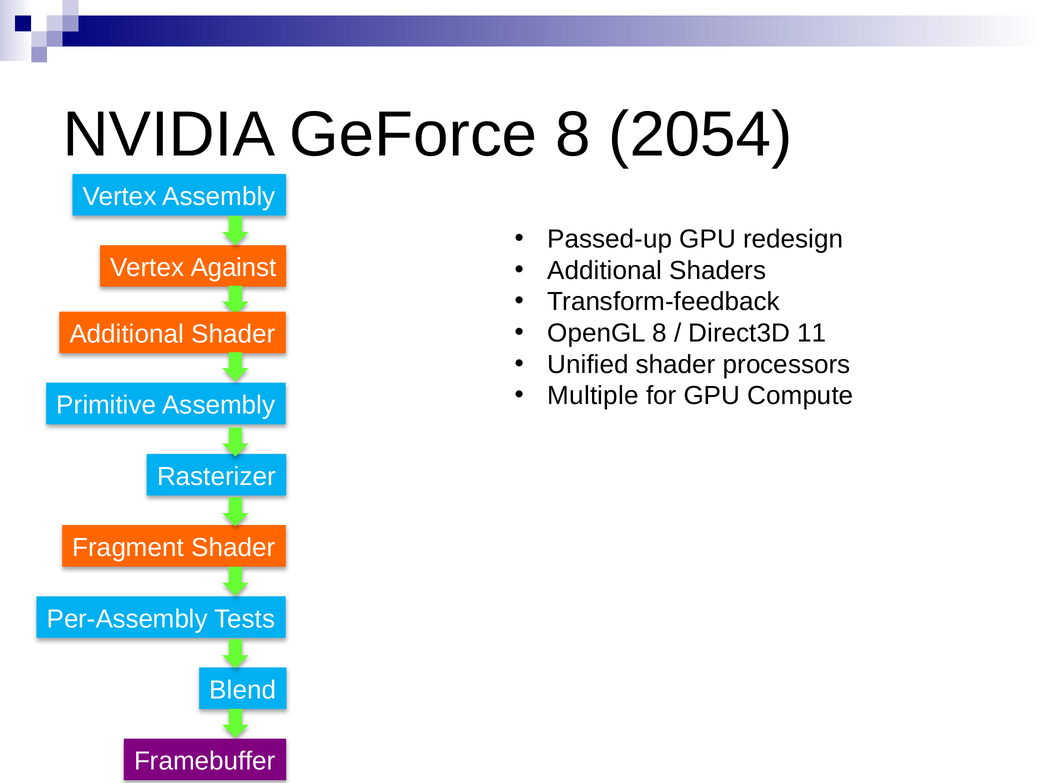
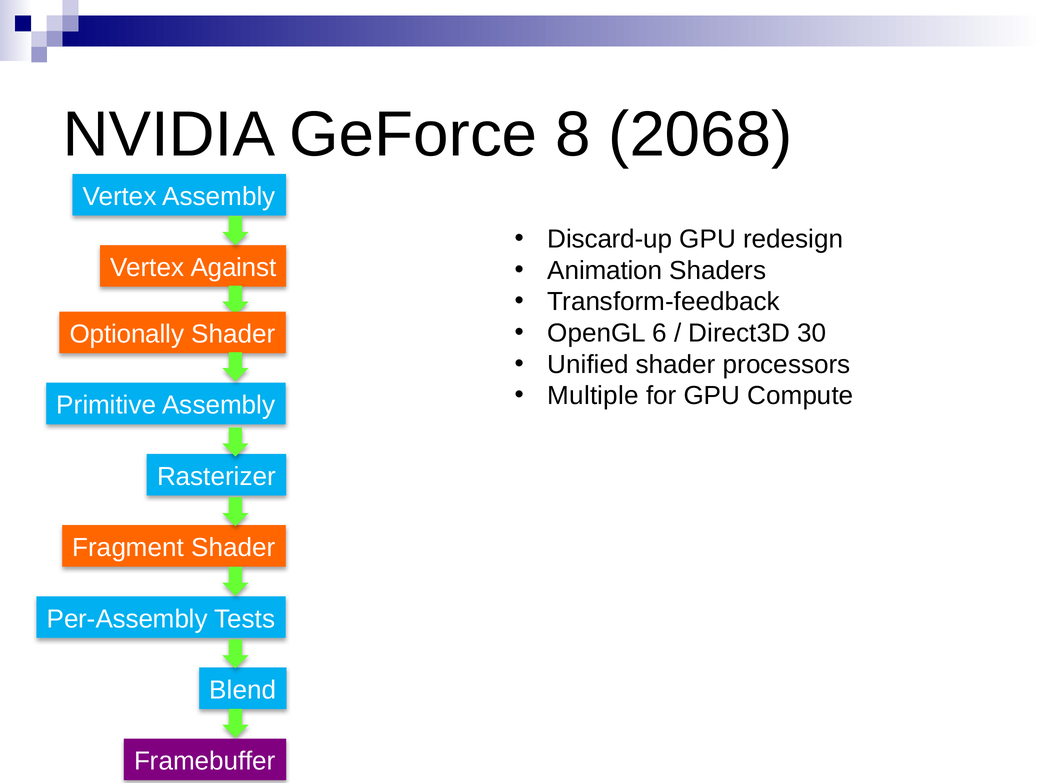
2054: 2054 -> 2068
Passed-up: Passed-up -> Discard-up
Additional at (605, 270): Additional -> Animation
OpenGL 8: 8 -> 6
11: 11 -> 30
Additional at (127, 334): Additional -> Optionally
